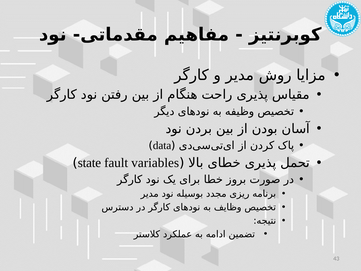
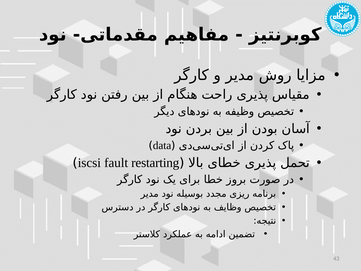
state: state -> iscsi
variables: variables -> restarting
